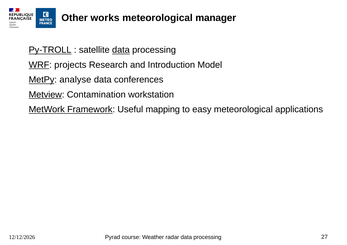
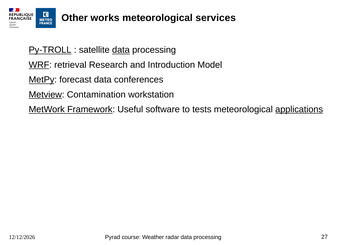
manager: manager -> services
projects: projects -> retrieval
analyse: analyse -> forecast
mapping: mapping -> software
easy: easy -> tests
applications underline: none -> present
